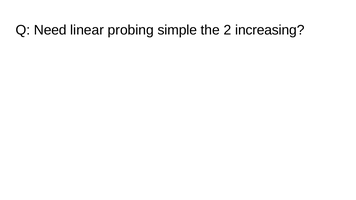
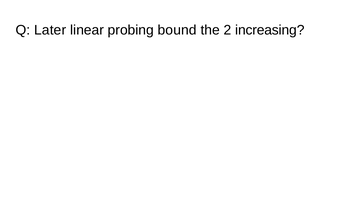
Need: Need -> Later
simple: simple -> bound
